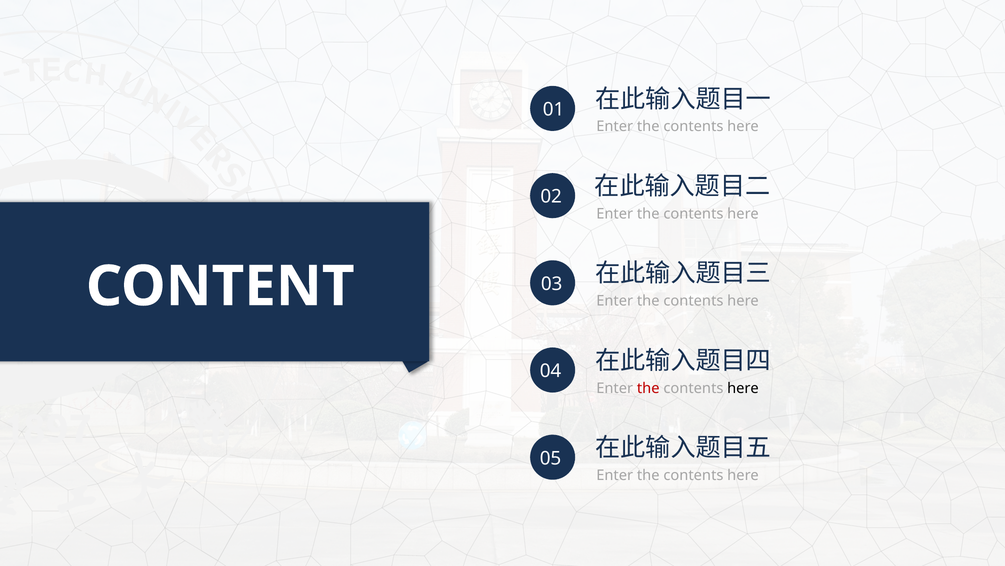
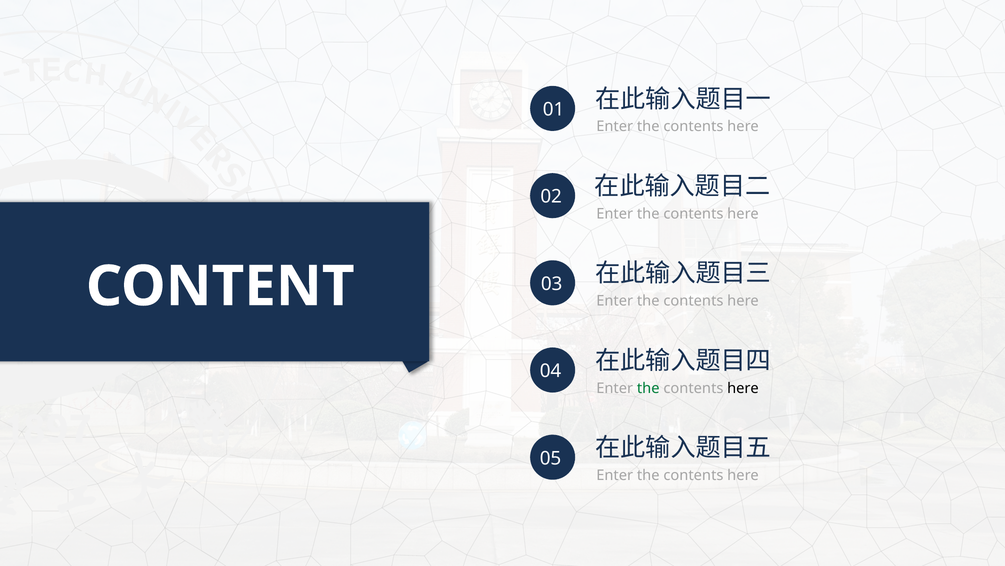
the at (648, 388) colour: red -> green
